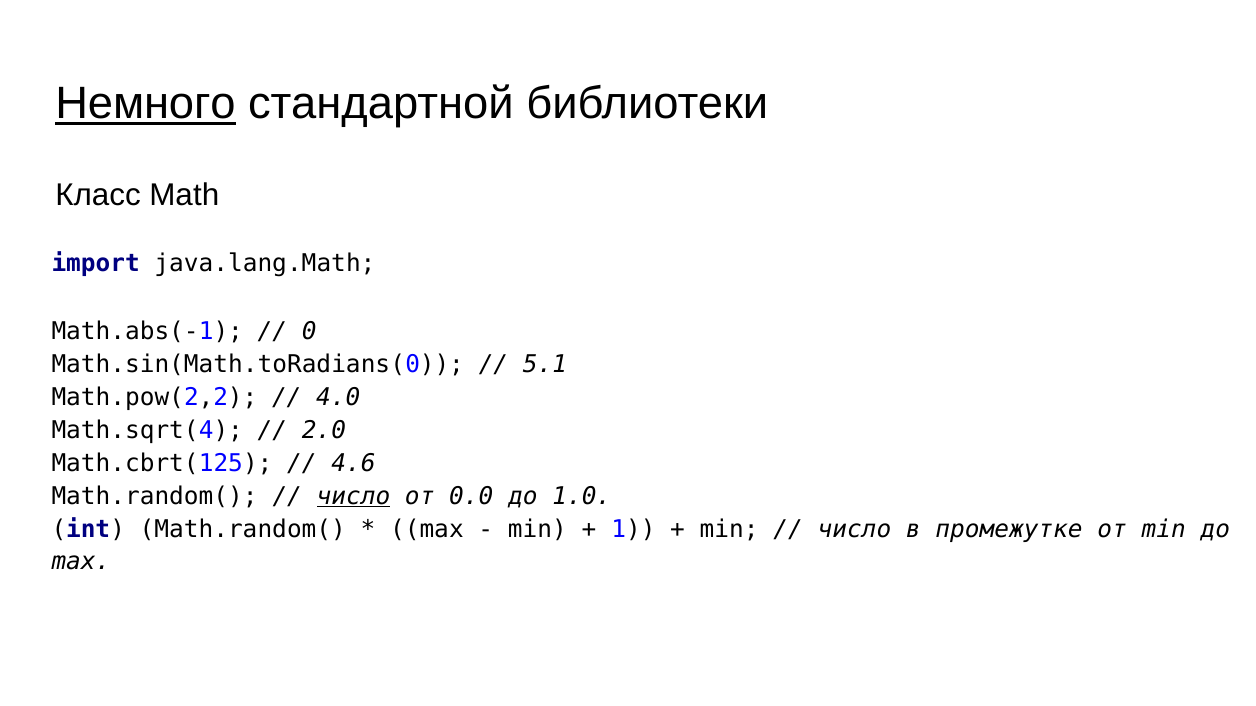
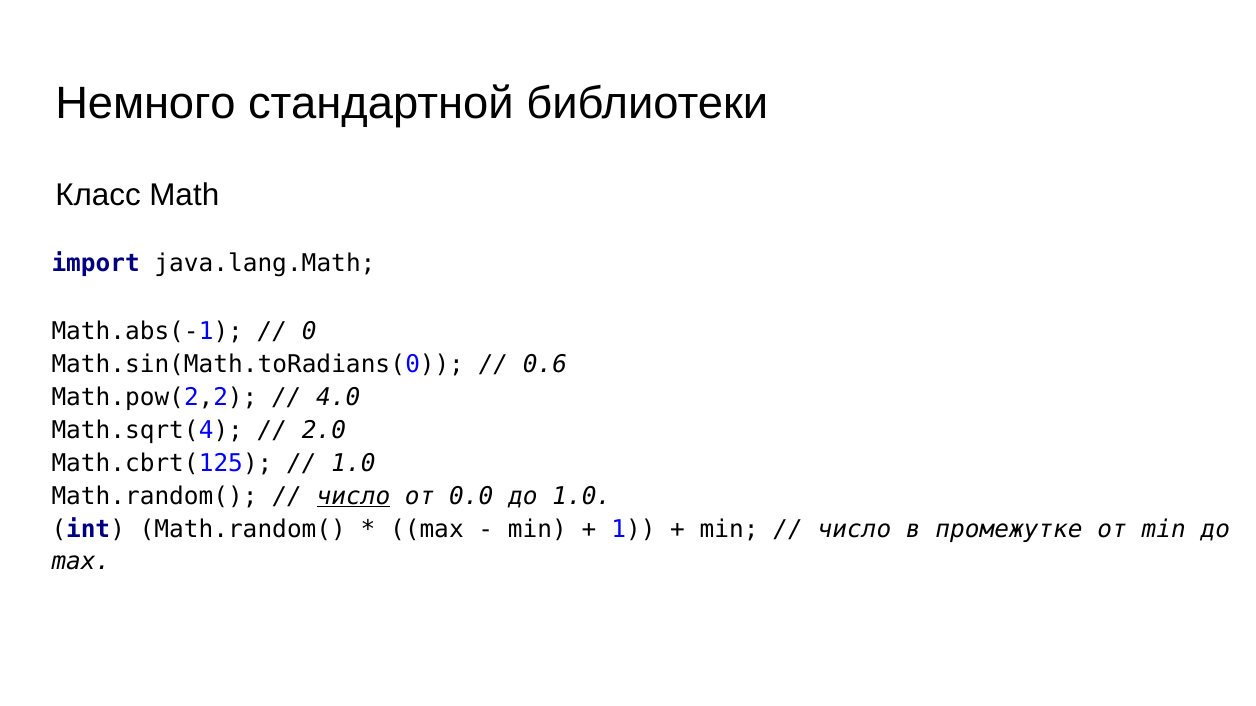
Немного underline: present -> none
5.1: 5.1 -> 0.6
4.6 at (353, 463): 4.6 -> 1.0
